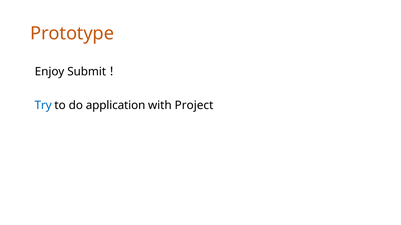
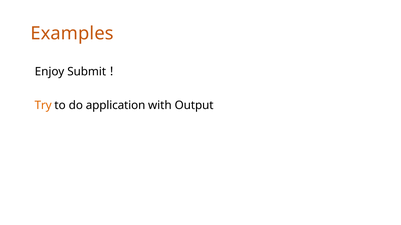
Prototype: Prototype -> Examples
Try colour: blue -> orange
Project: Project -> Output
